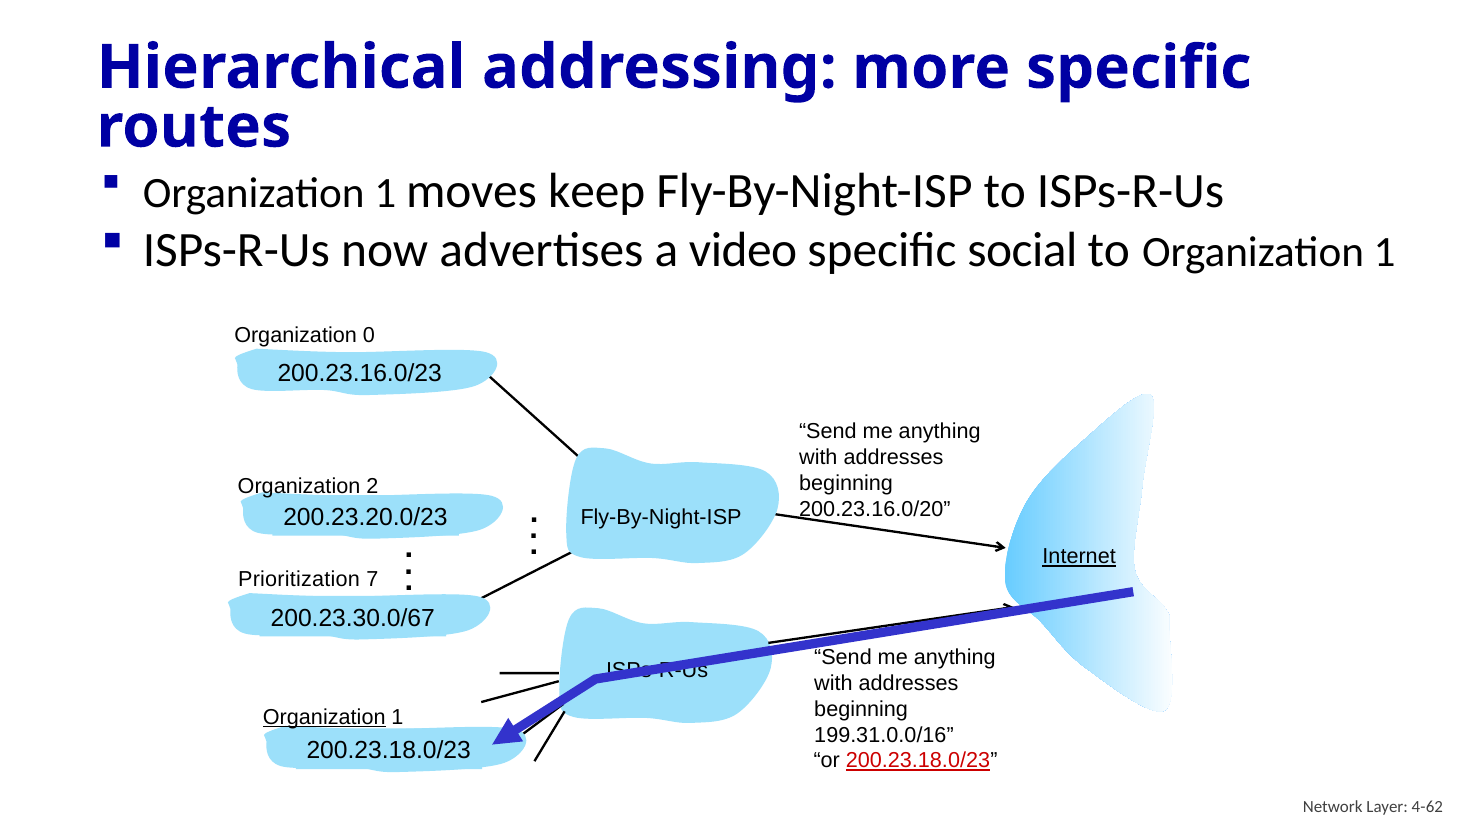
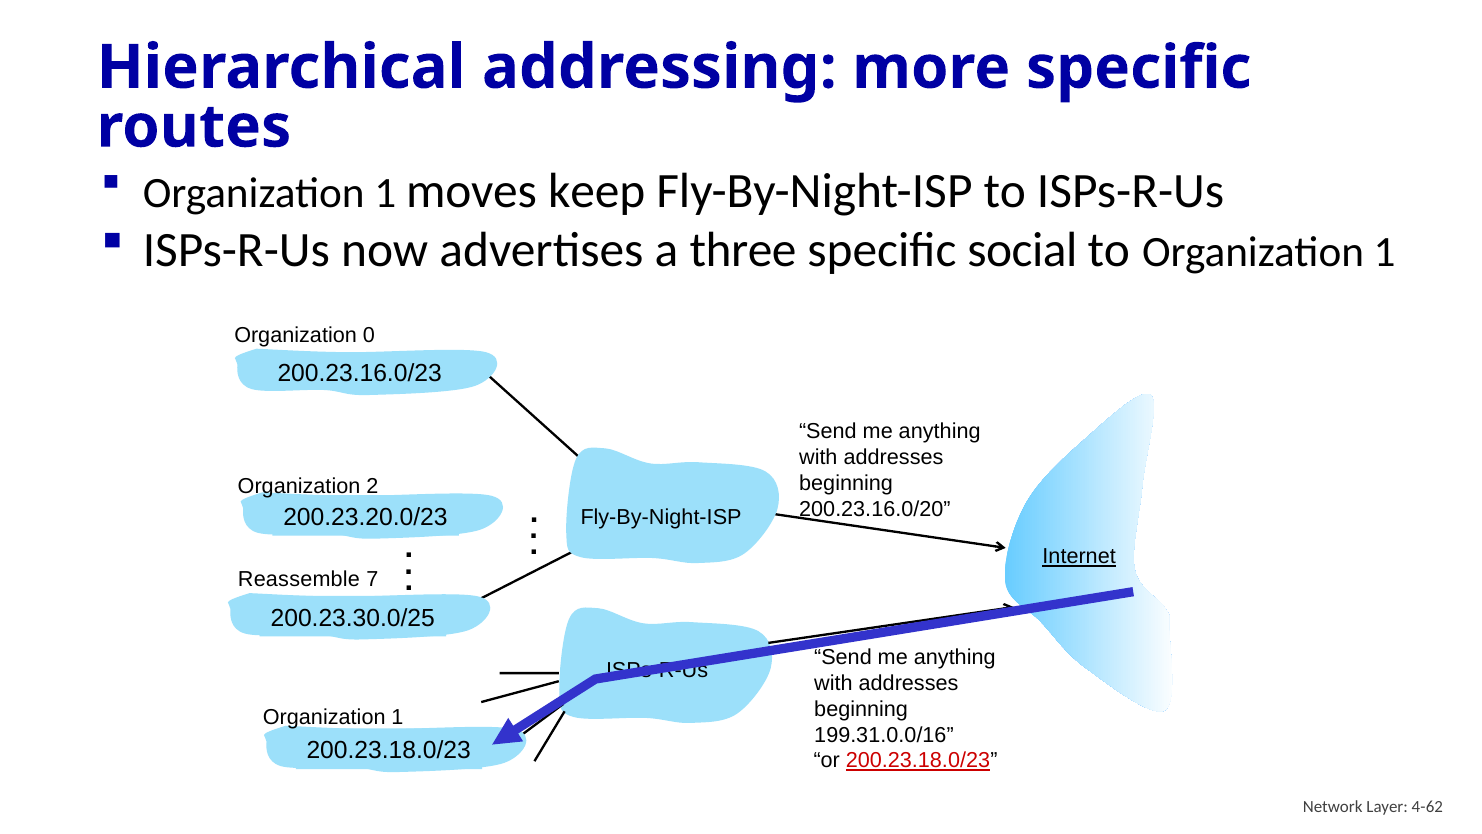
video: video -> three
Prioritization: Prioritization -> Reassemble
200.23.30.0/67: 200.23.30.0/67 -> 200.23.30.0/25
Organization at (324, 717) underline: present -> none
